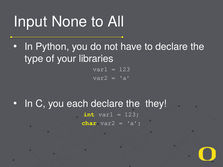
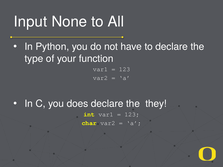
libraries: libraries -> function
each: each -> does
